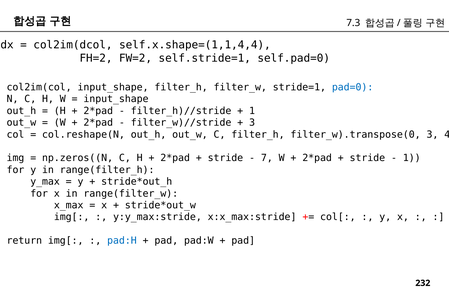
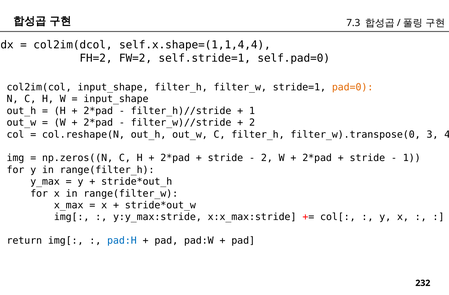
pad=0 colour: blue -> orange
3 at (252, 123): 3 -> 2
7 at (267, 158): 7 -> 2
